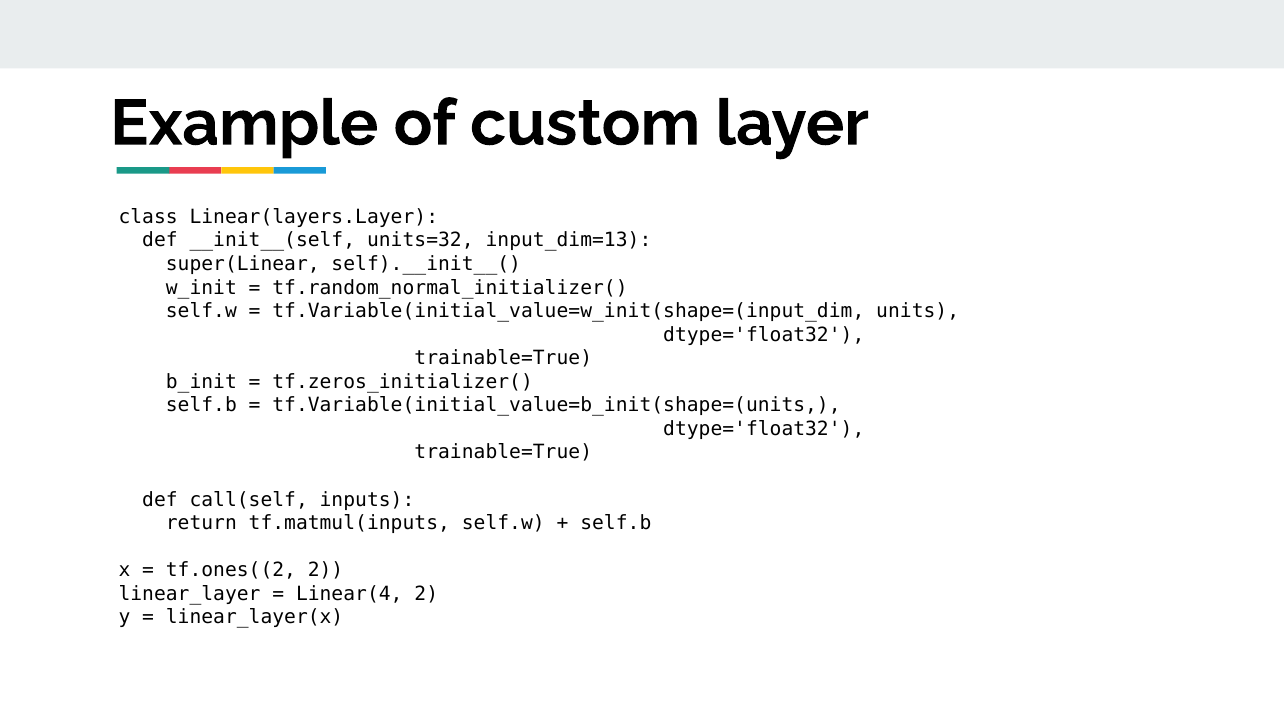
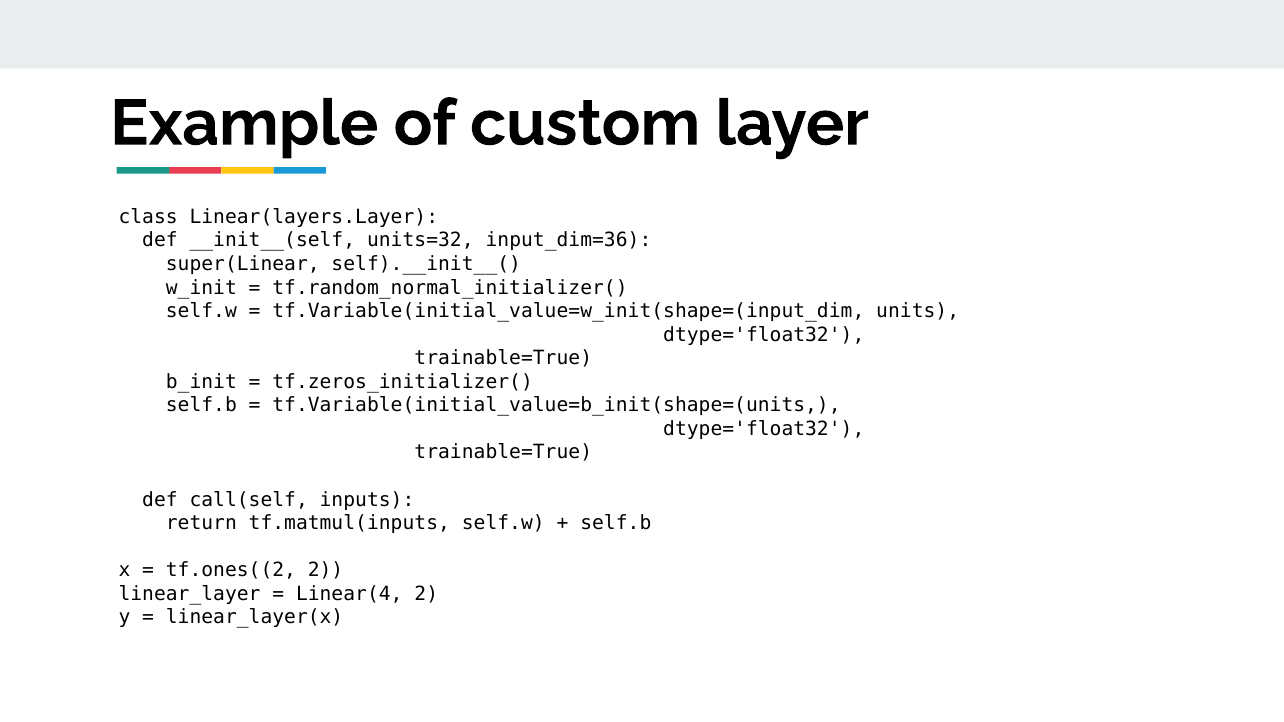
input_dim=13: input_dim=13 -> input_dim=36
